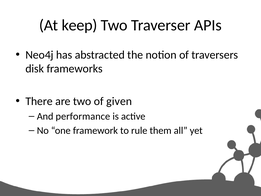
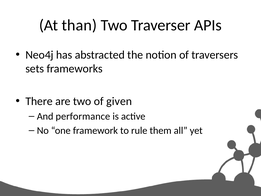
keep: keep -> than
disk: disk -> sets
